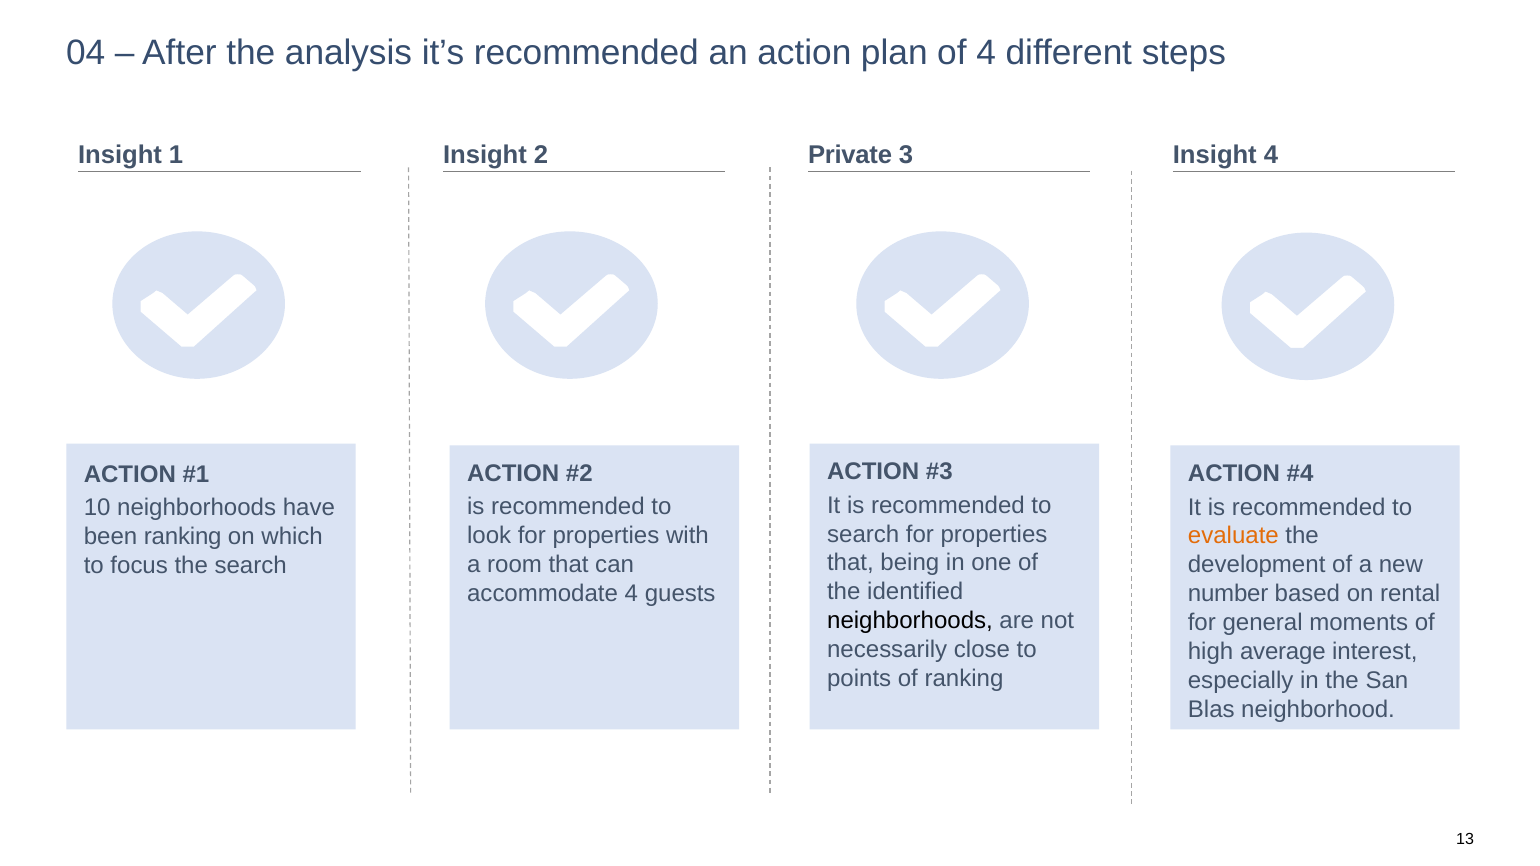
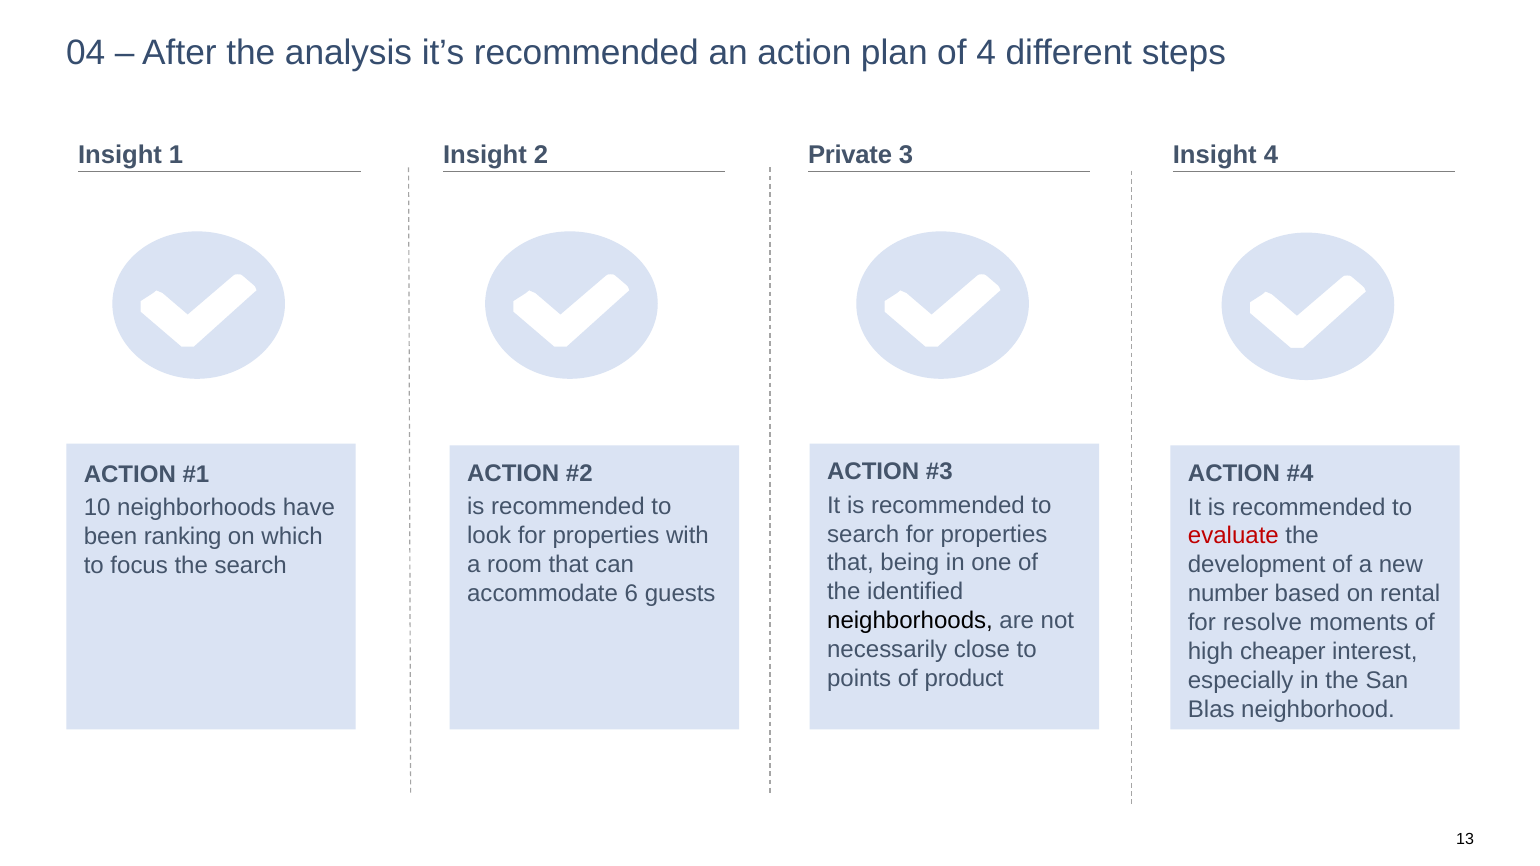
evaluate colour: orange -> red
accommodate 4: 4 -> 6
general: general -> resolve
average: average -> cheaper
of ranking: ranking -> product
